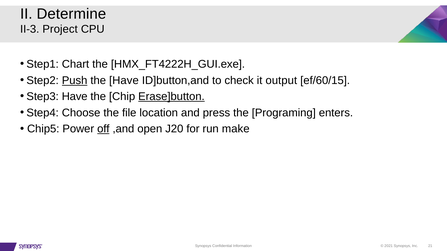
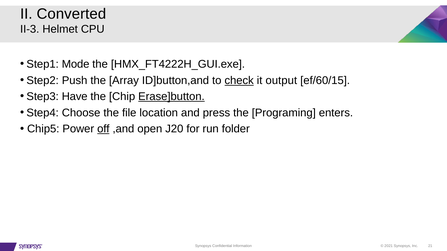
Determine: Determine -> Converted
Project: Project -> Helmet
Chart: Chart -> Mode
Push underline: present -> none
the Have: Have -> Array
check underline: none -> present
make: make -> folder
